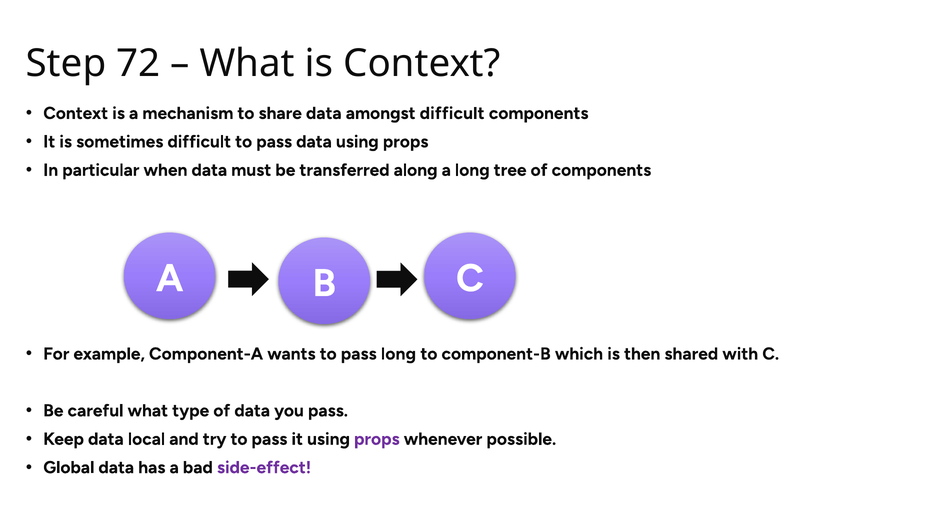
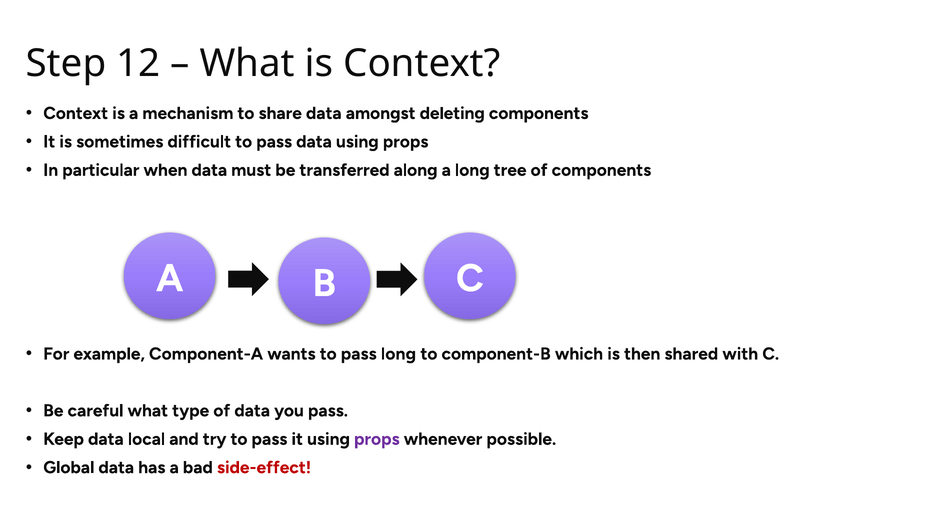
72: 72 -> 12
amongst difficult: difficult -> deleting
side-effect colour: purple -> red
